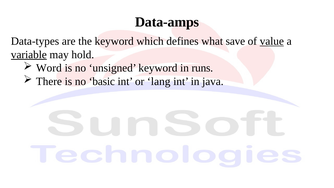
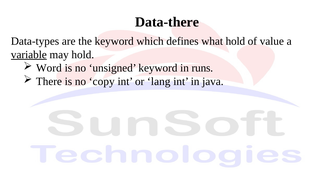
Data-amps: Data-amps -> Data-there
what save: save -> hold
value underline: present -> none
basic: basic -> copy
